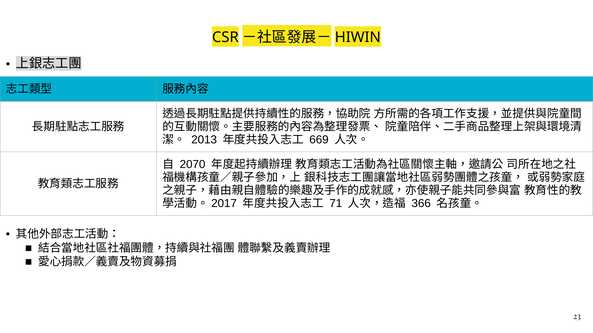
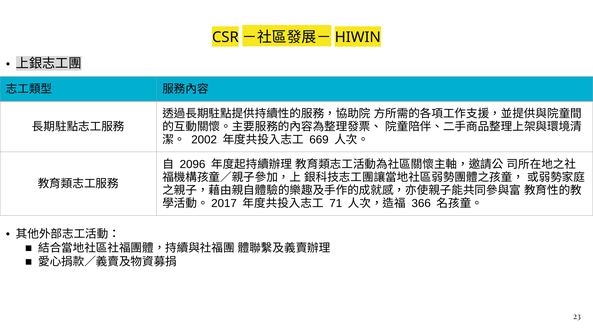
2013: 2013 -> 2002
2070: 2070 -> 2096
